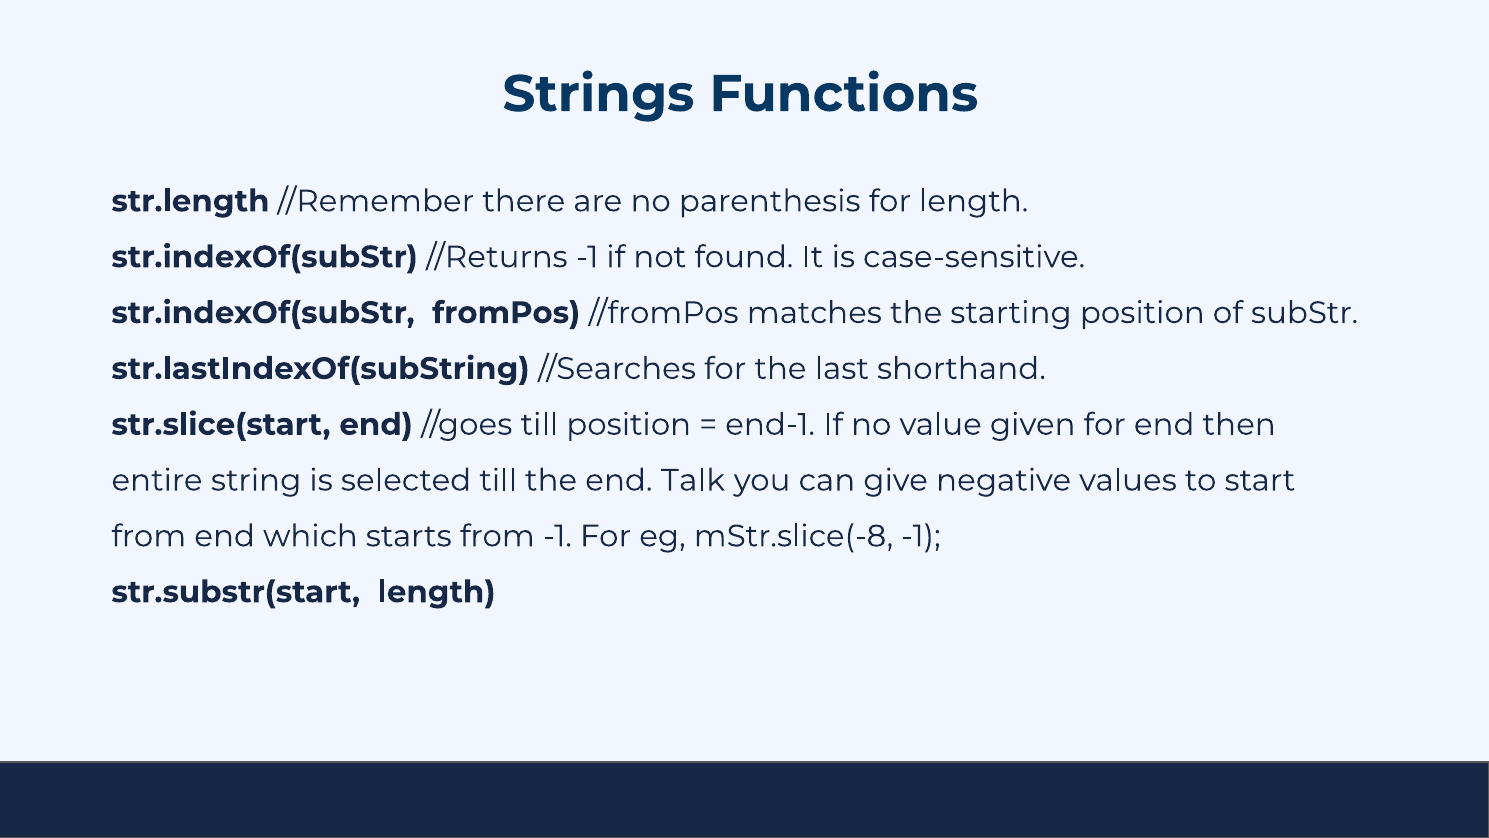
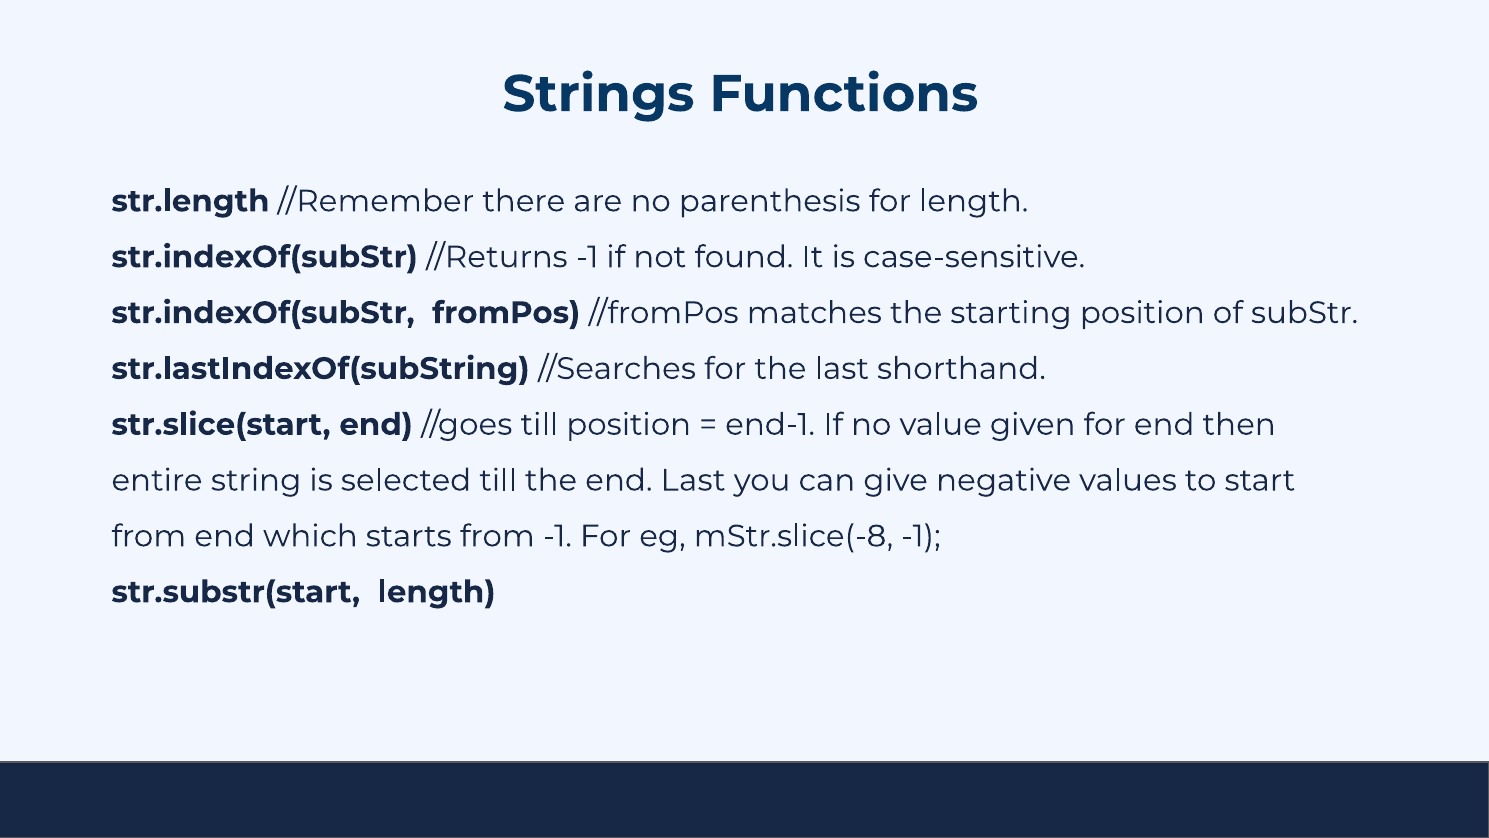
end Talk: Talk -> Last
